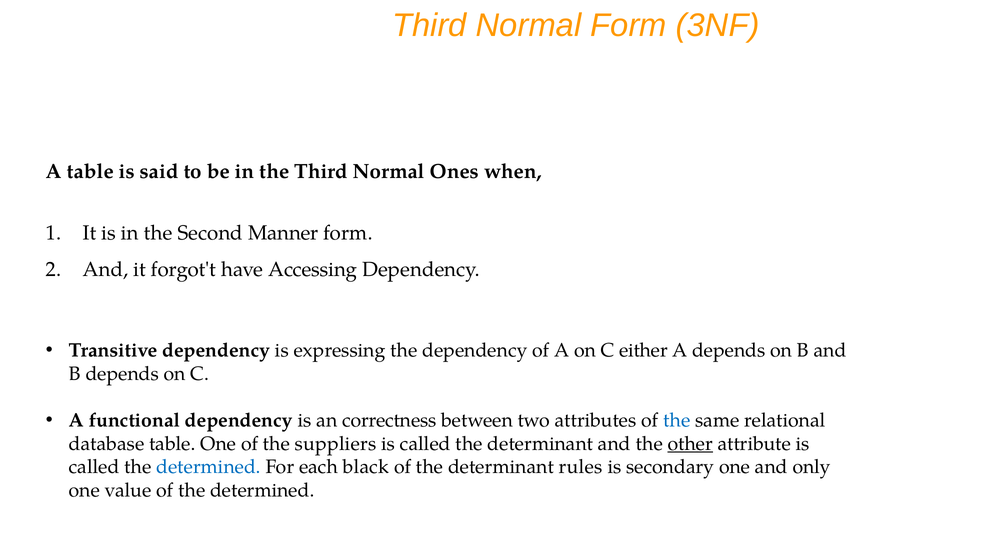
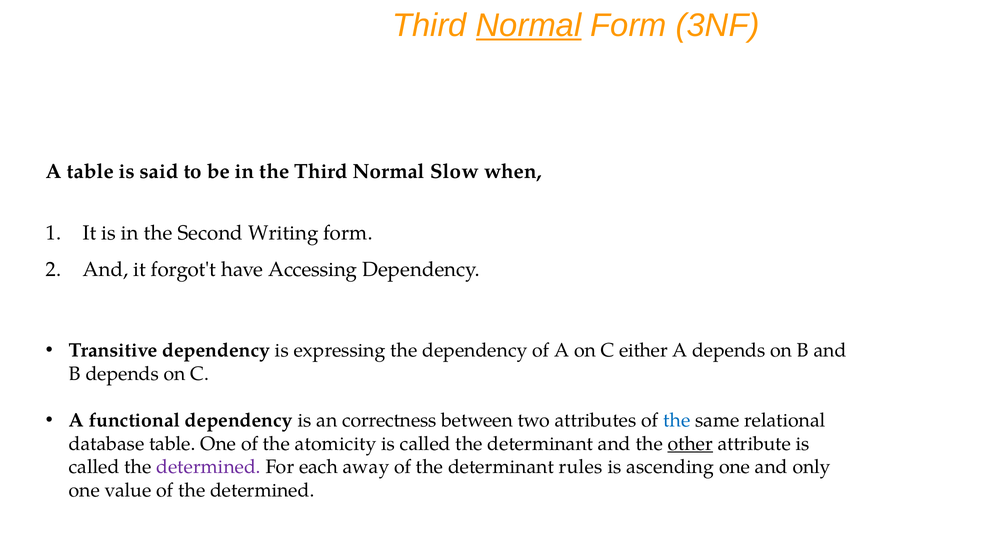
Normal at (529, 26) underline: none -> present
Ones: Ones -> Slow
Manner: Manner -> Writing
suppliers: suppliers -> atomicity
determined at (209, 467) colour: blue -> purple
black: black -> away
secondary: secondary -> ascending
